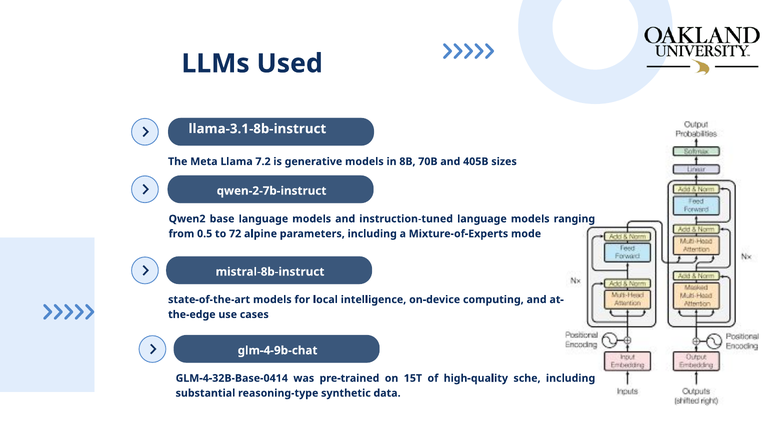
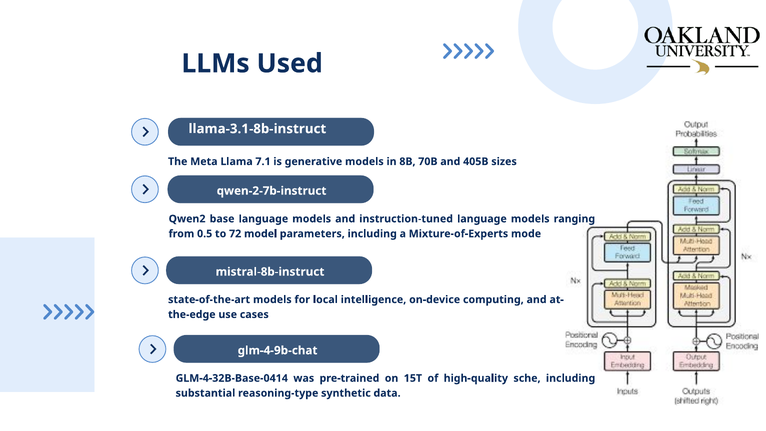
7.2: 7.2 -> 7.1
alpine: alpine -> model
